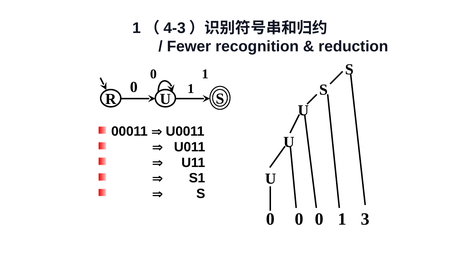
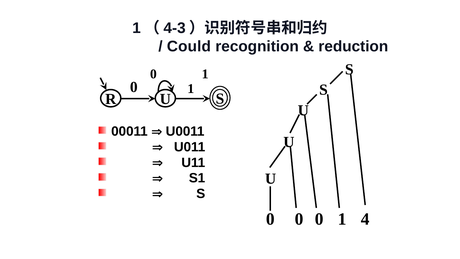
Fewer: Fewer -> Could
3: 3 -> 4
